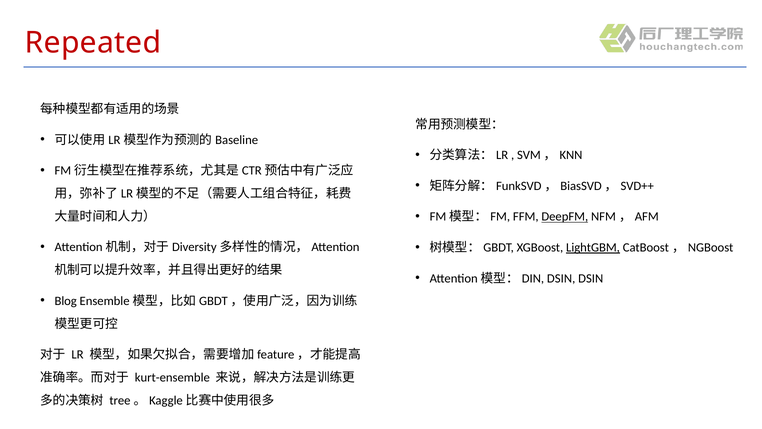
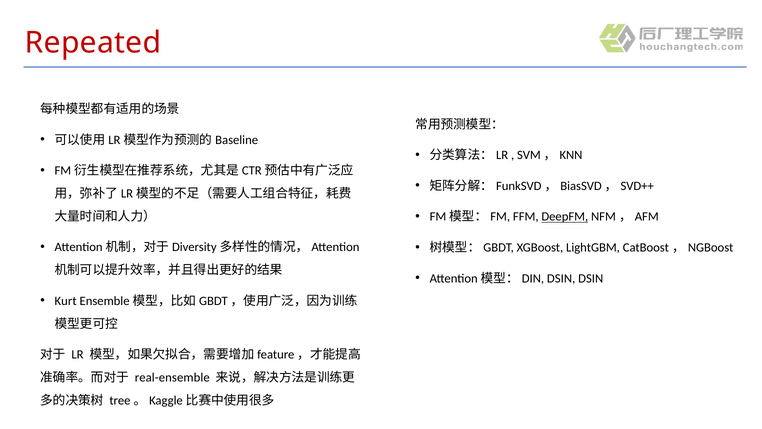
LightGBM underline: present -> none
Blog: Blog -> Kurt
kurt-ensemble: kurt-ensemble -> real-ensemble
